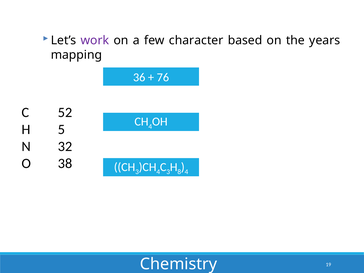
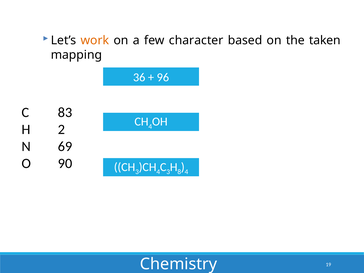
work colour: purple -> orange
years: years -> taken
76: 76 -> 96
52: 52 -> 83
5: 5 -> 2
32: 32 -> 69
38: 38 -> 90
